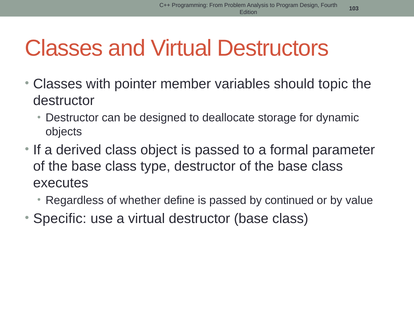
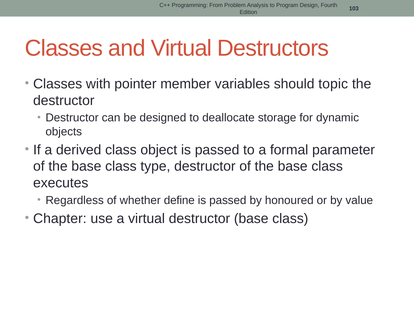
continued: continued -> honoured
Specific: Specific -> Chapter
